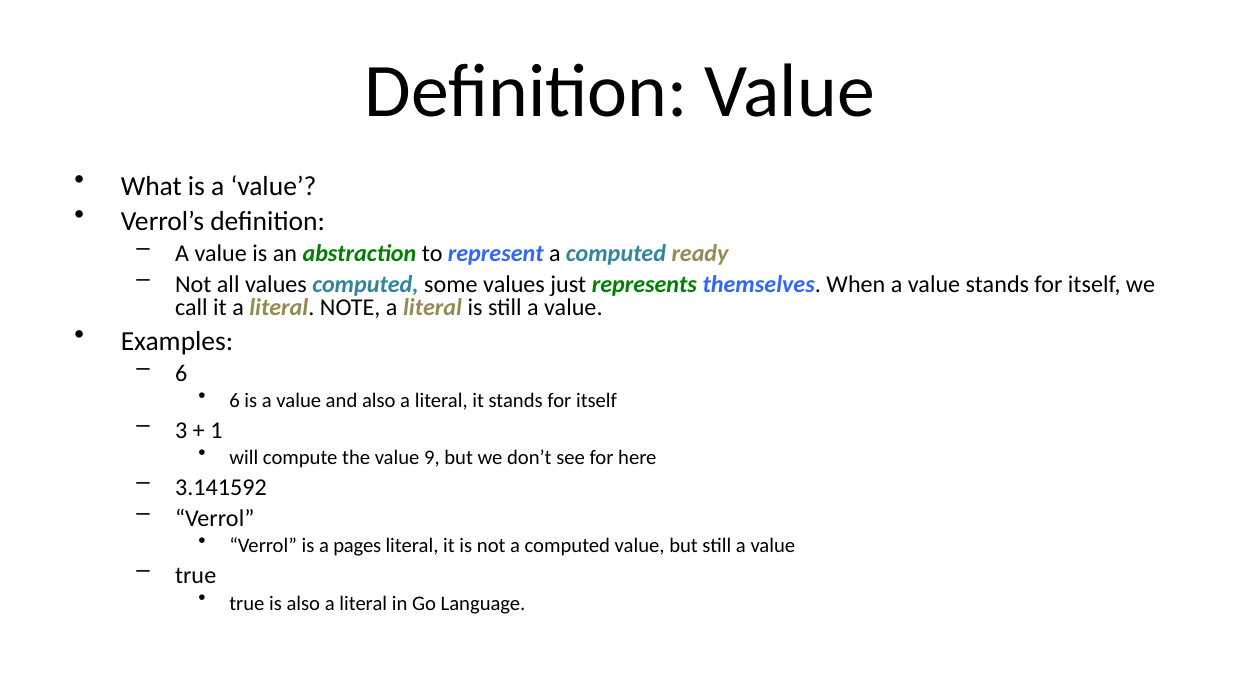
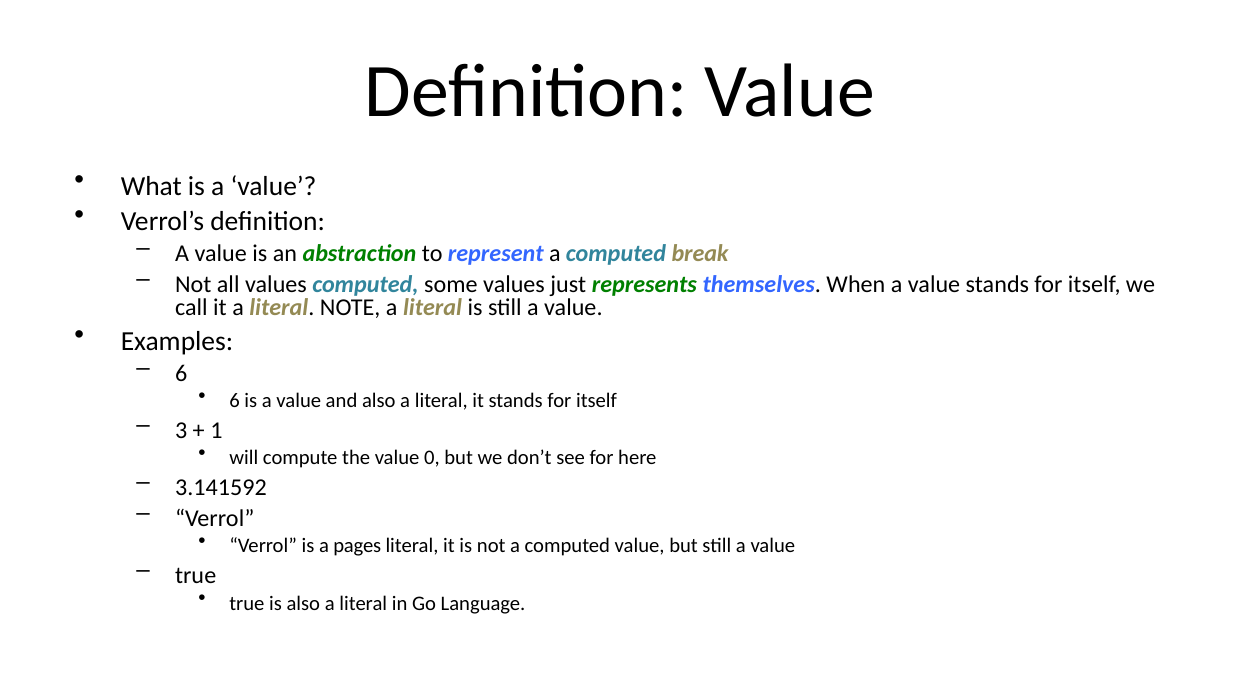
ready: ready -> break
9: 9 -> 0
